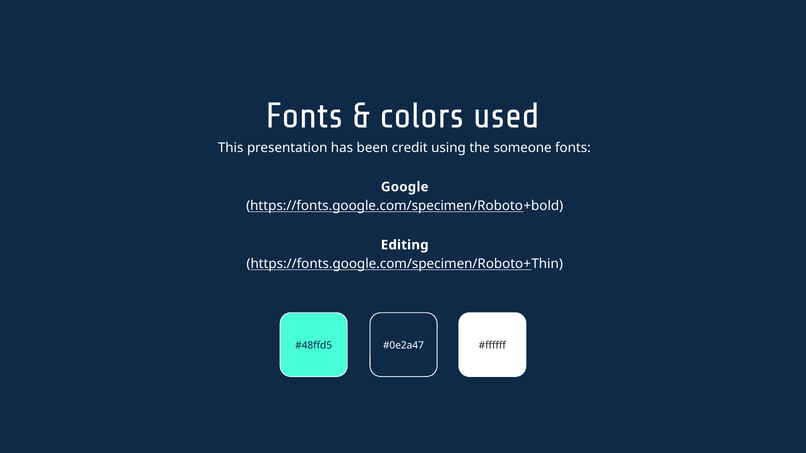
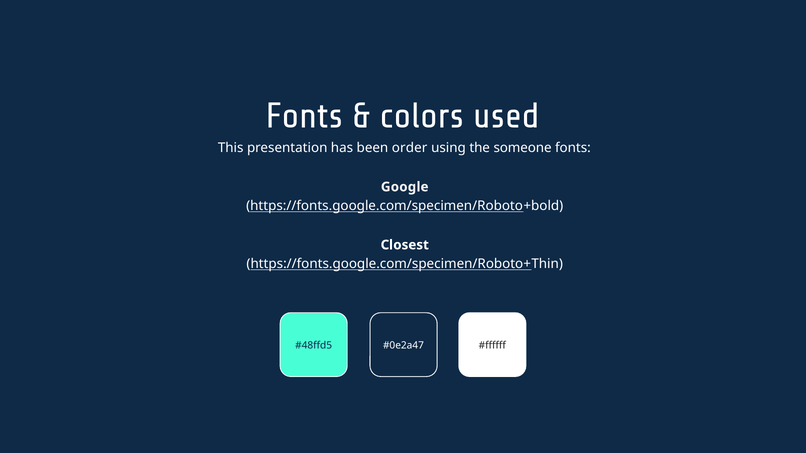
credit: credit -> order
Editing: Editing -> Closest
